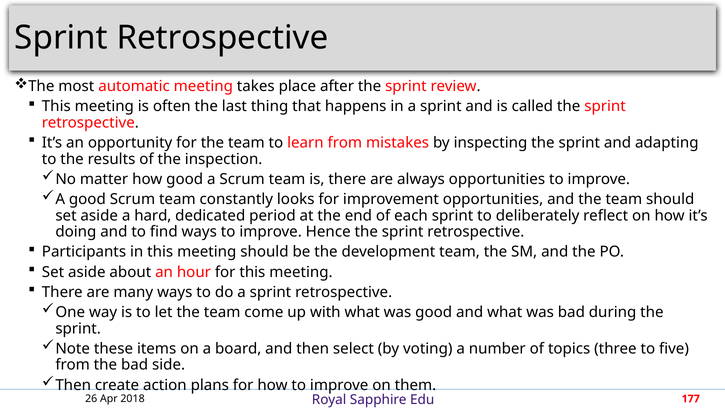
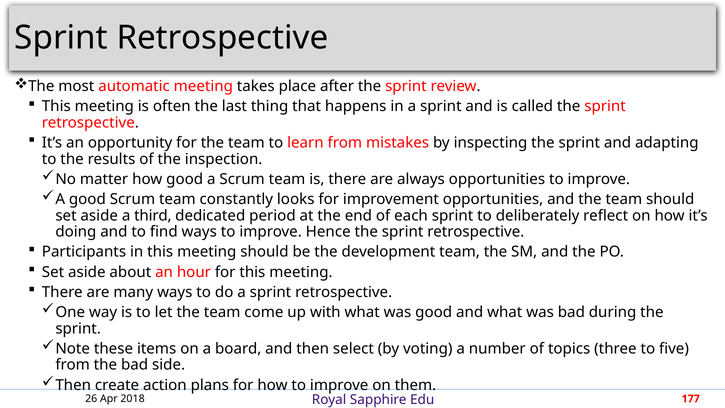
hard: hard -> third
